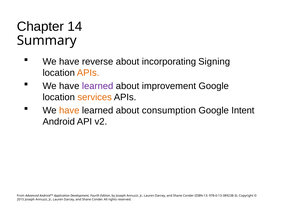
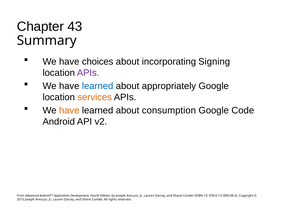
14: 14 -> 43
reverse: reverse -> choices
APIs at (88, 73) colour: orange -> purple
learned at (98, 86) colour: purple -> blue
improvement: improvement -> appropriately
Intent: Intent -> Code
